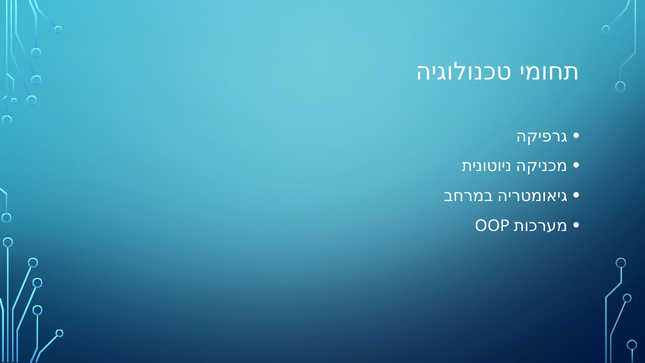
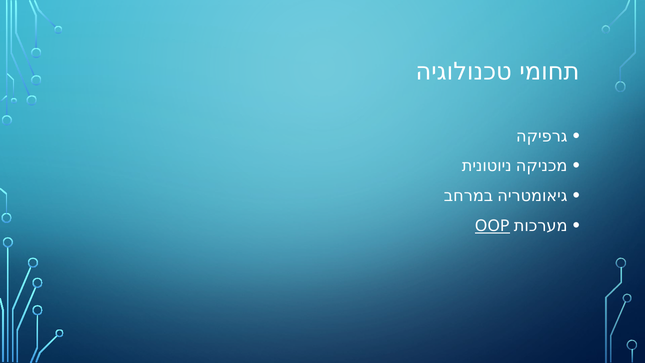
OOP underline: none -> present
